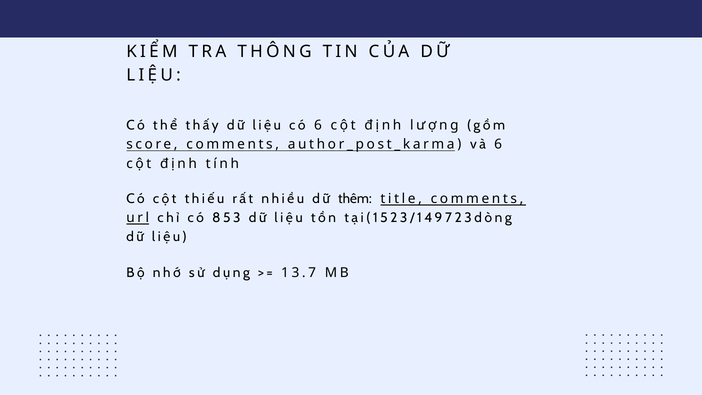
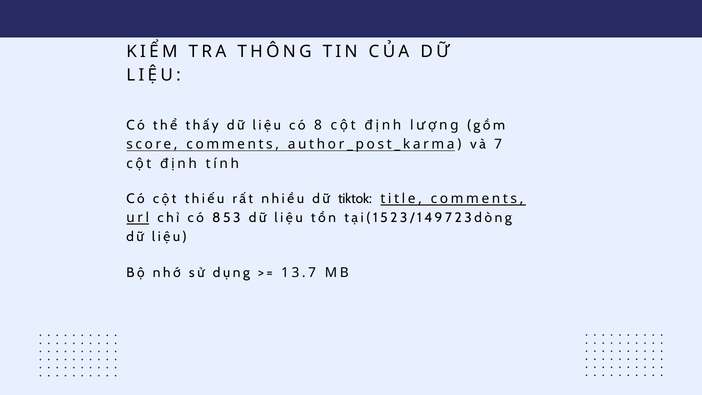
có 6: 6 -> 8
và 6: 6 -> 7
thêm: thêm -> tiktok
